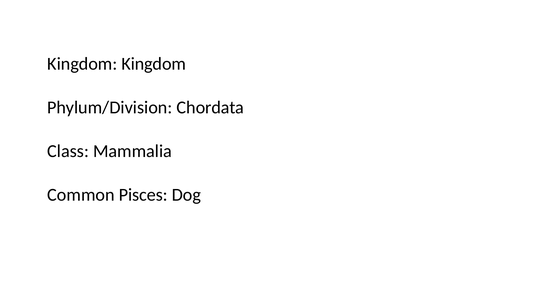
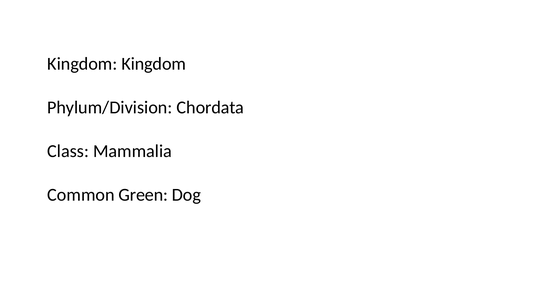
Pisces: Pisces -> Green
